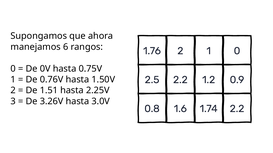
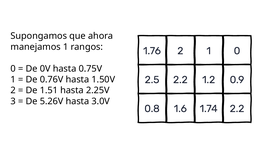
manejamos 6: 6 -> 1
3.26V: 3.26V -> 5.26V
